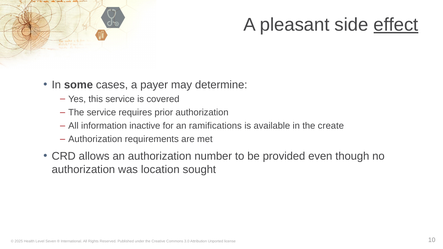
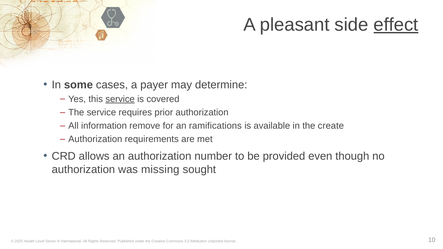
service at (120, 99) underline: none -> present
inactive: inactive -> remove
location: location -> missing
